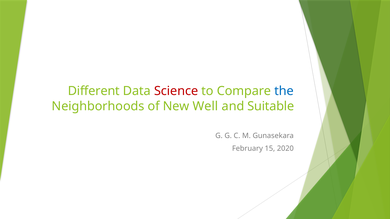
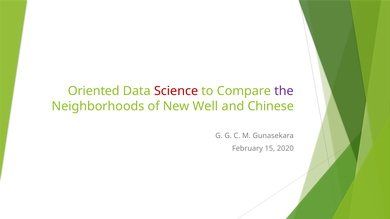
Different: Different -> Oriented
the colour: blue -> purple
Suitable: Suitable -> Chinese
